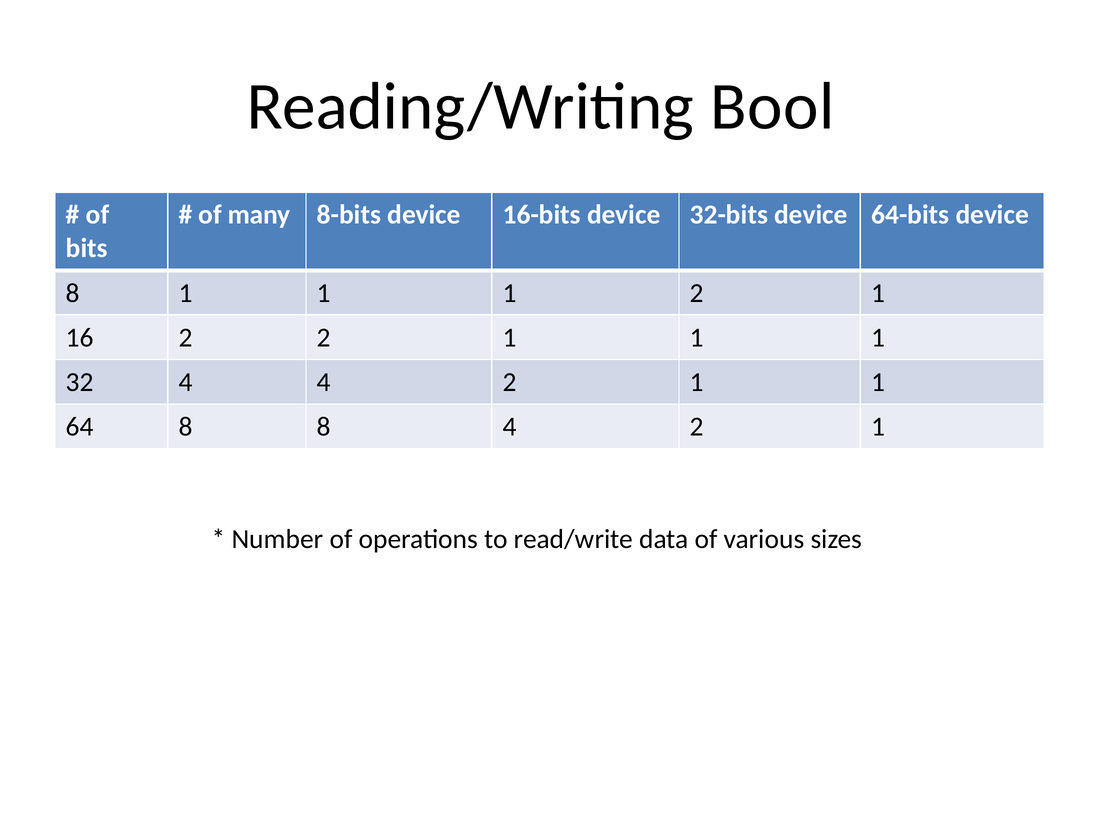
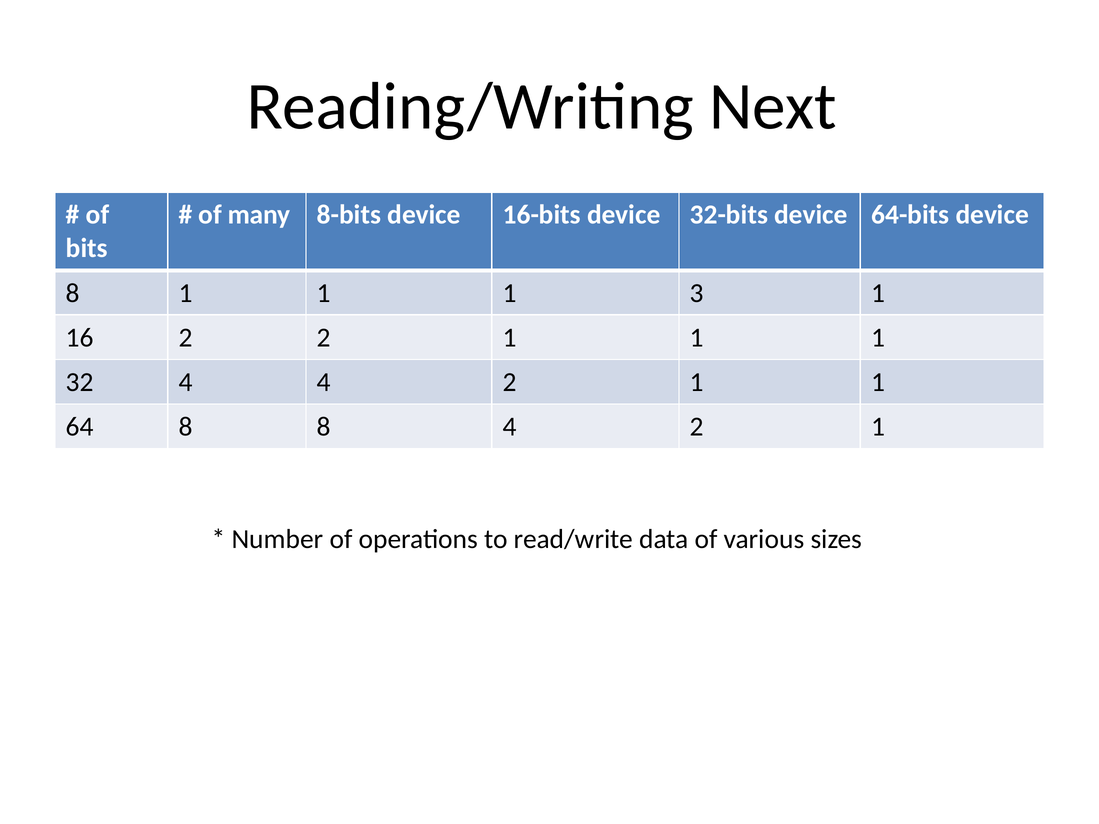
Bool: Bool -> Next
1 2: 2 -> 3
